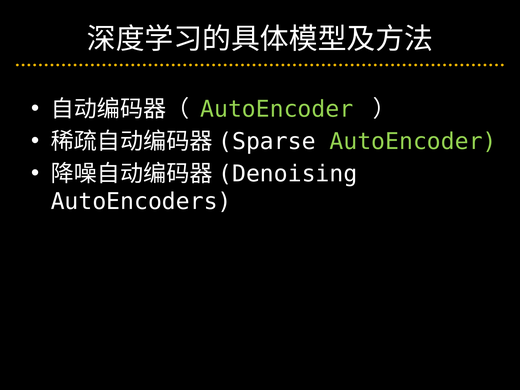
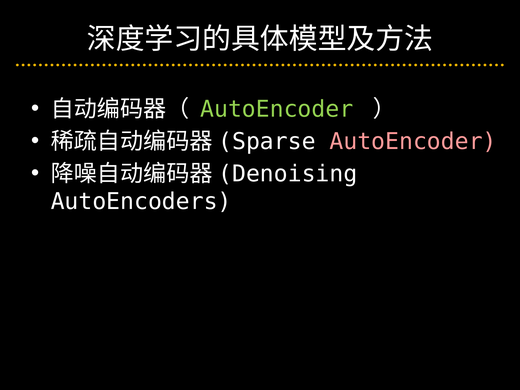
AutoEncoder at (413, 141) colour: light green -> pink
